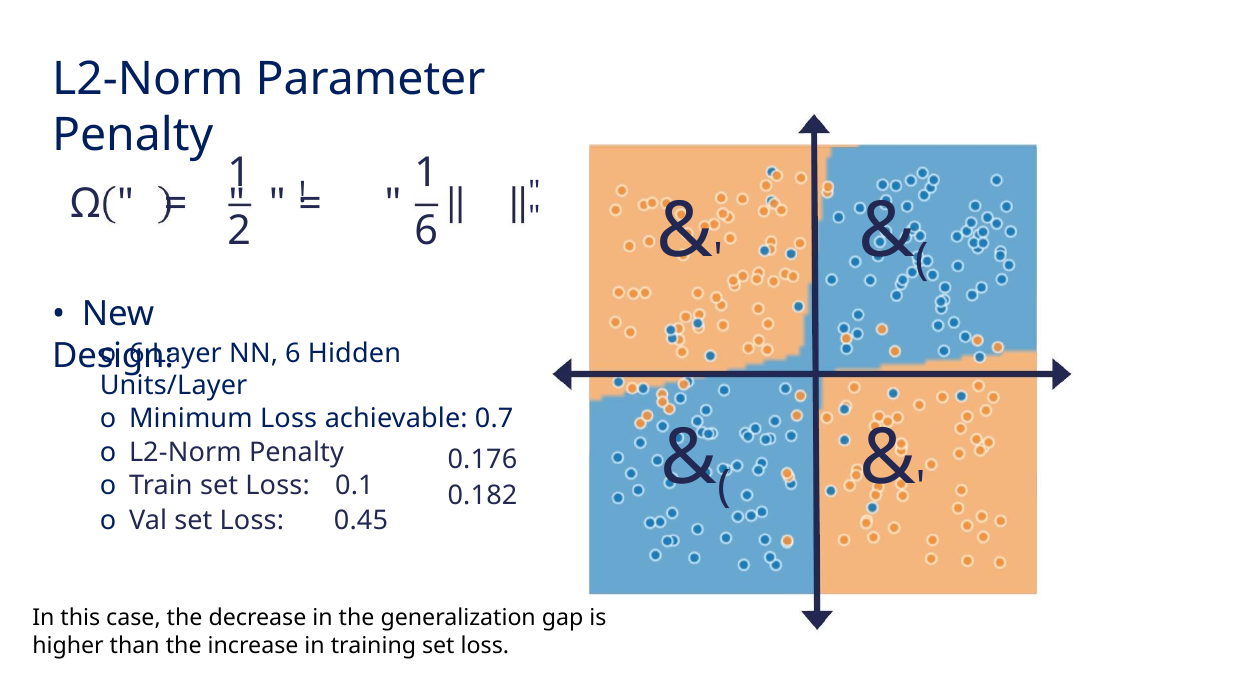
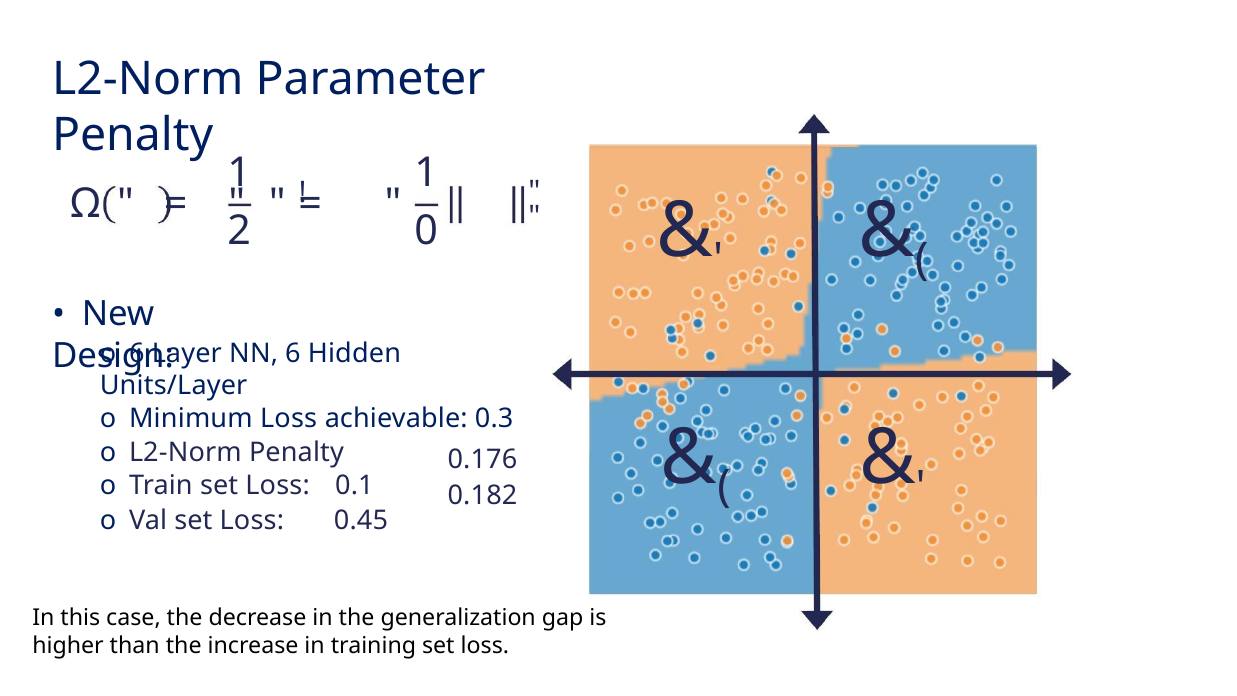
2 6: 6 -> 0
0.7: 0.7 -> 0.3
